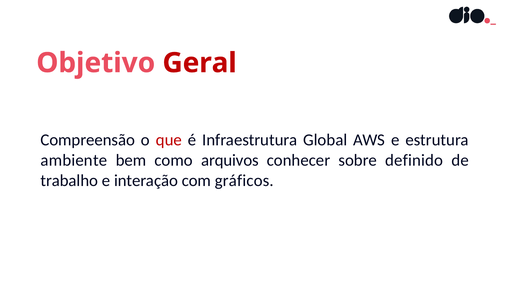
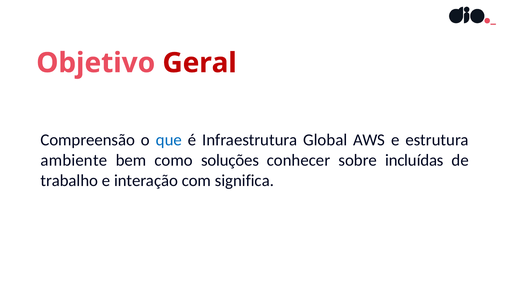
que colour: red -> blue
arquivos: arquivos -> soluções
definido: definido -> incluídas
gráficos: gráficos -> significa
